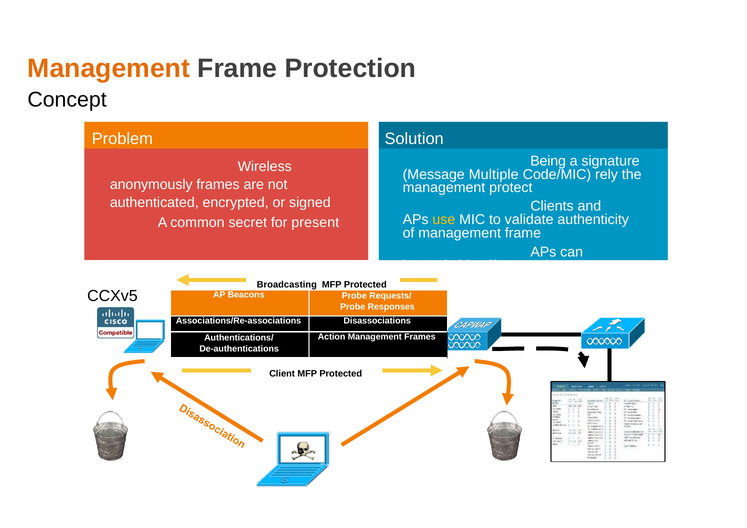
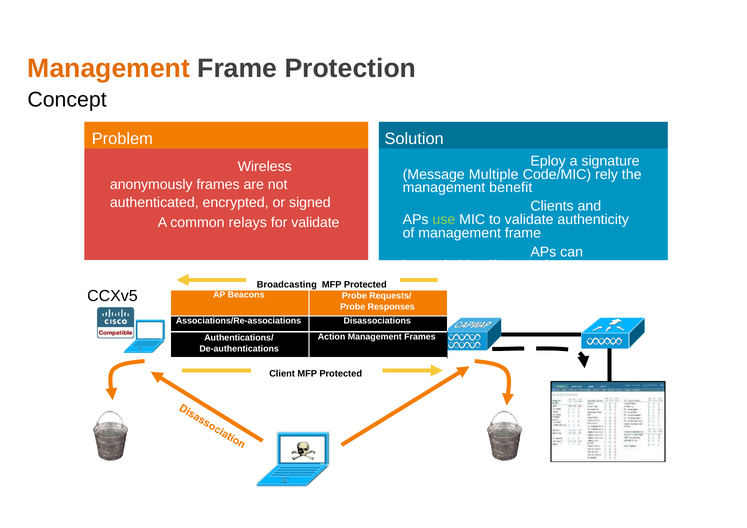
Being: Being -> Eploy
protect: protect -> benefit
use colour: yellow -> light green
secret: secret -> relays
for present: present -> validate
